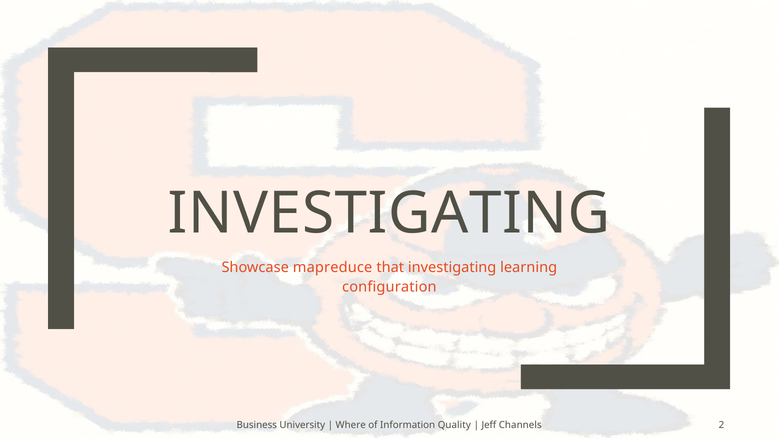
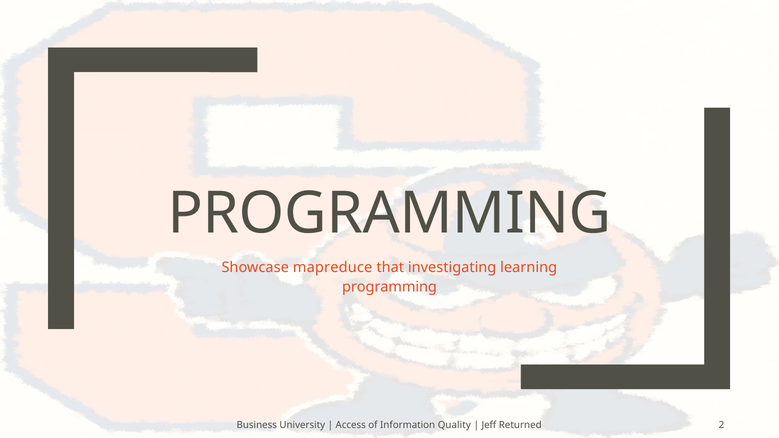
INVESTIGATING at (389, 214): INVESTIGATING -> PROGRAMMING
configuration at (389, 287): configuration -> programming
Where: Where -> Access
Channels: Channels -> Returned
